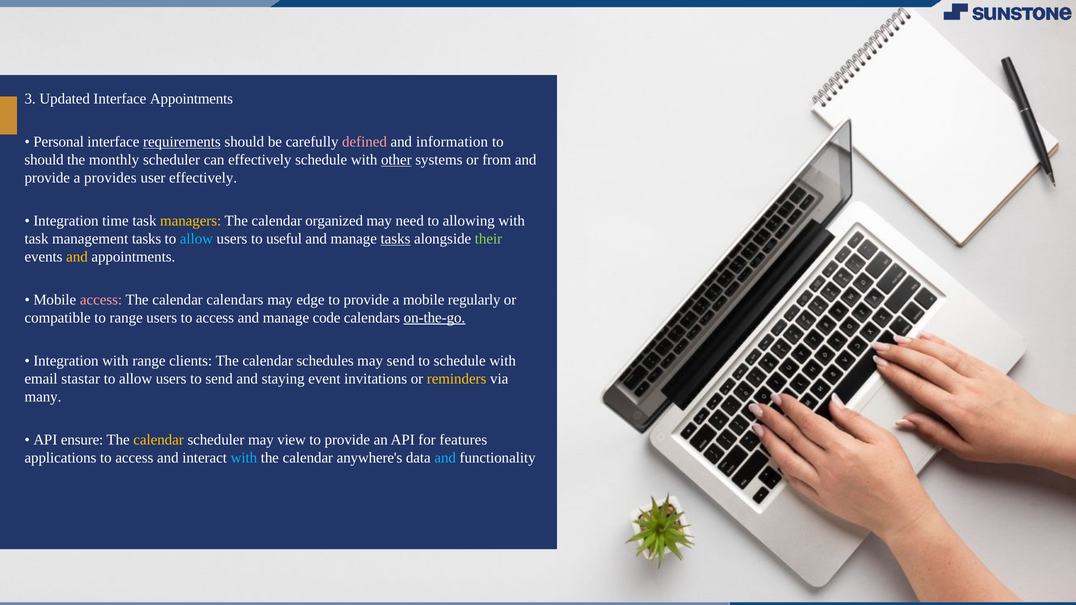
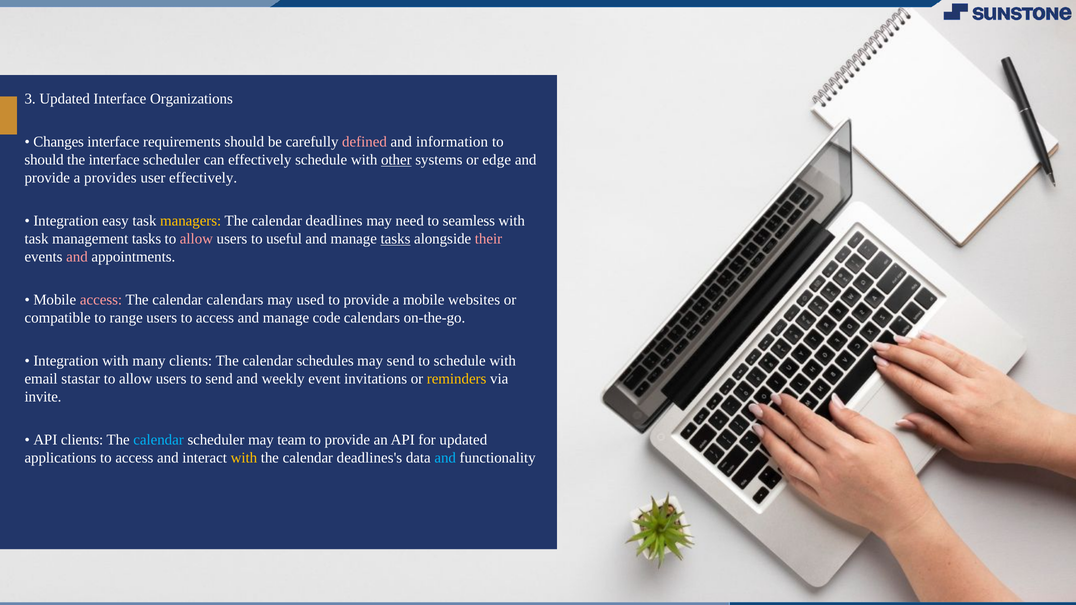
Interface Appointments: Appointments -> Organizations
Personal: Personal -> Changes
requirements underline: present -> none
the monthly: monthly -> interface
from: from -> edge
time: time -> easy
organized: organized -> deadlines
allowing: allowing -> seamless
allow at (196, 239) colour: light blue -> pink
their colour: light green -> pink
and at (77, 257) colour: yellow -> pink
edge: edge -> used
regularly: regularly -> websites
on-the-go underline: present -> none
with range: range -> many
staying: staying -> weekly
many: many -> invite
API ensure: ensure -> clients
calendar at (159, 440) colour: yellow -> light blue
view: view -> team
for features: features -> updated
with at (244, 458) colour: light blue -> yellow
anywhere's: anywhere's -> deadlines's
